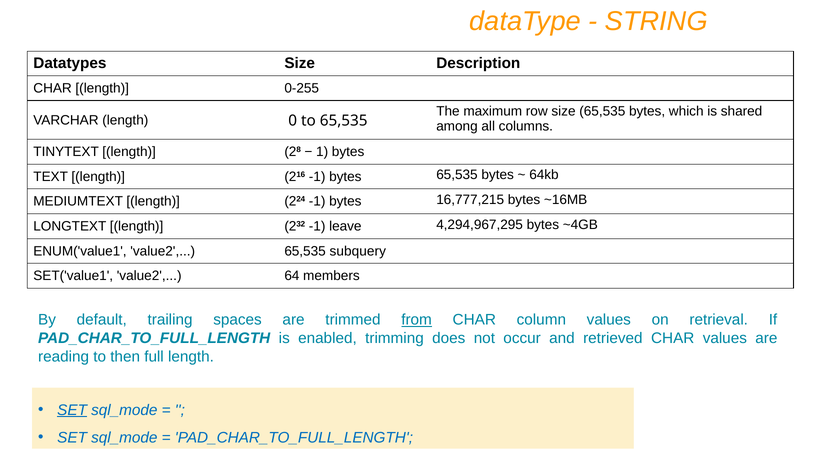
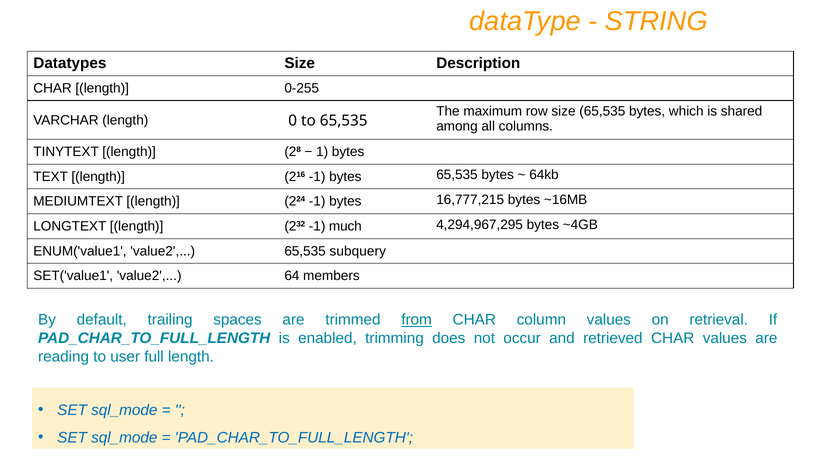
leave: leave -> much
then: then -> user
SET at (72, 410) underline: present -> none
